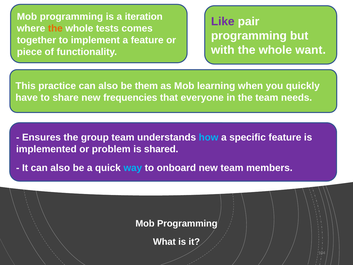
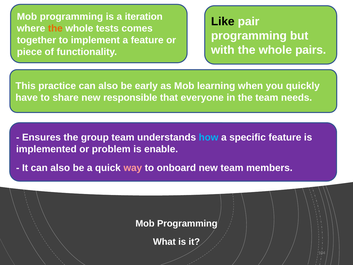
Like colour: purple -> black
want: want -> pairs
them: them -> early
frequencies: frequencies -> responsible
shared: shared -> enable
way colour: light blue -> pink
